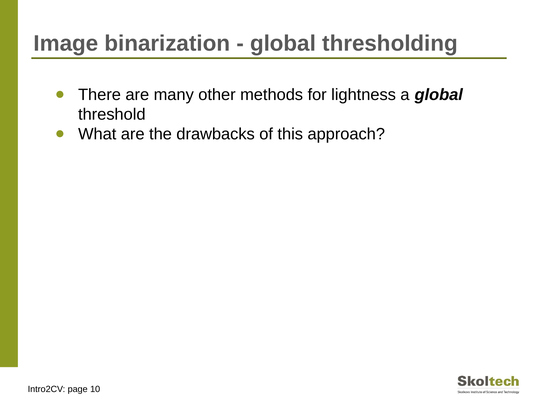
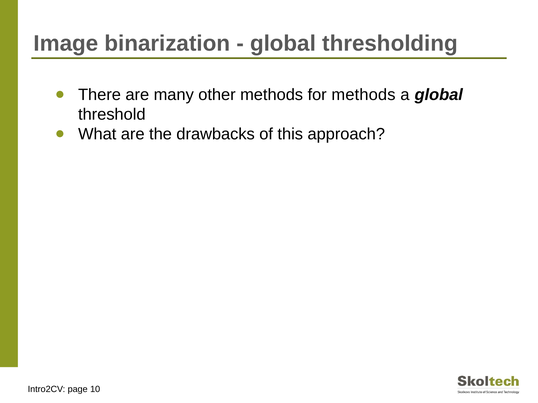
for lightness: lightness -> methods
